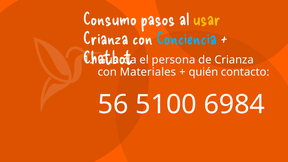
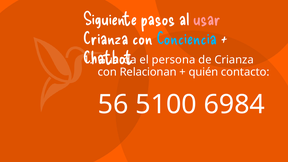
Consumo: Consumo -> Siguiente
usar colour: yellow -> pink
Materiales: Materiales -> Relacionan
